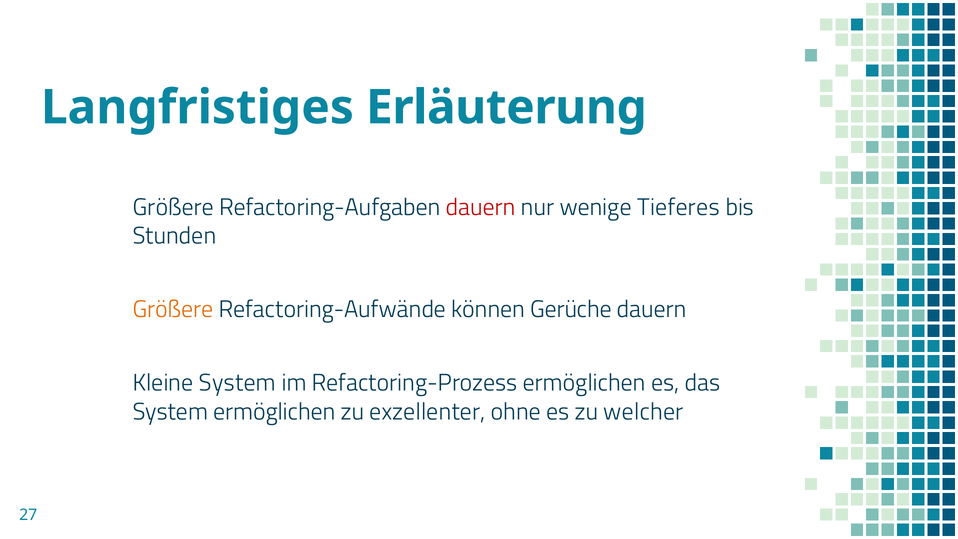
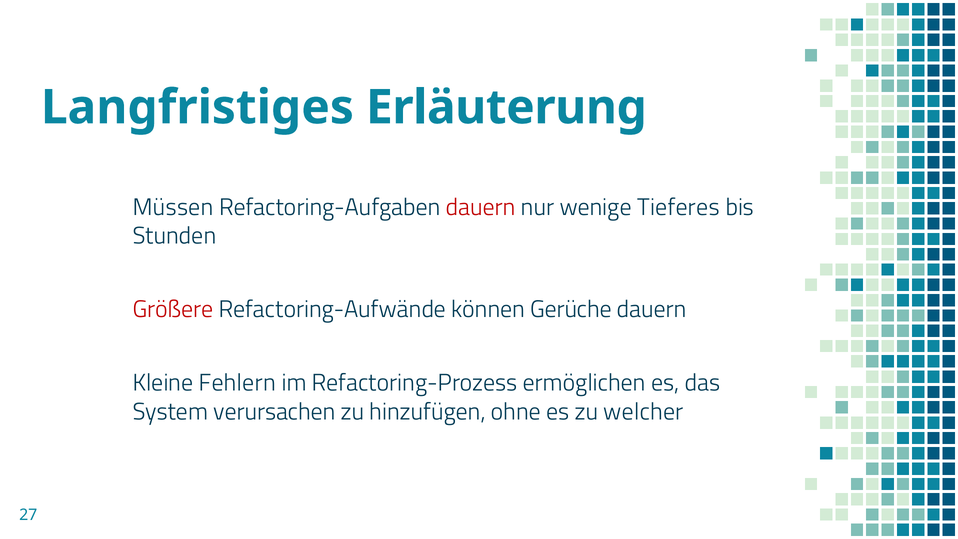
Größere at (173, 207): Größere -> Müssen
Größere at (173, 309) colour: orange -> red
Kleine System: System -> Fehlern
System ermöglichen: ermöglichen -> verursachen
exzellenter: exzellenter -> hinzufügen
